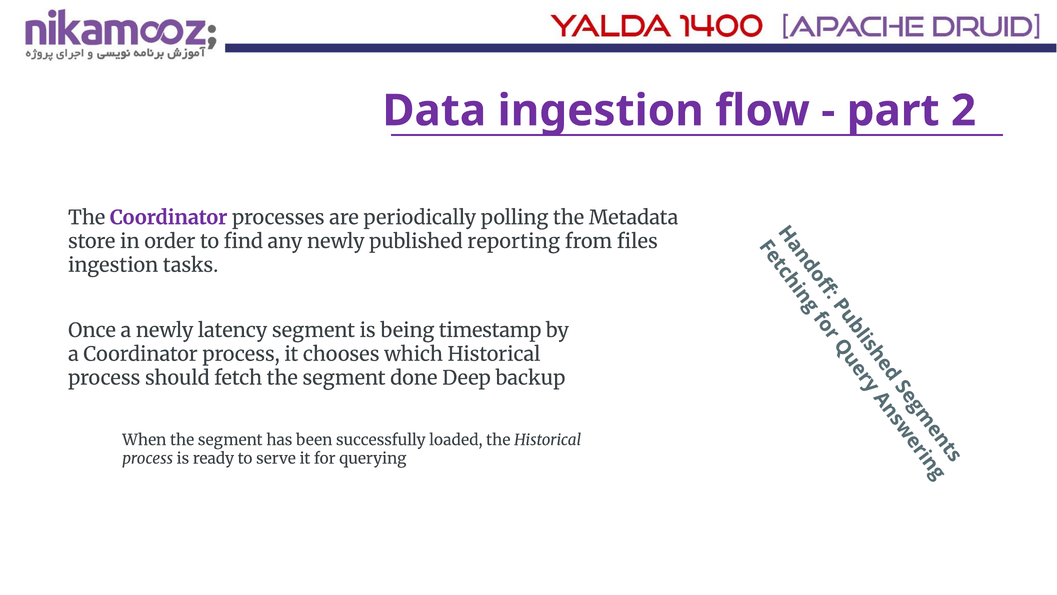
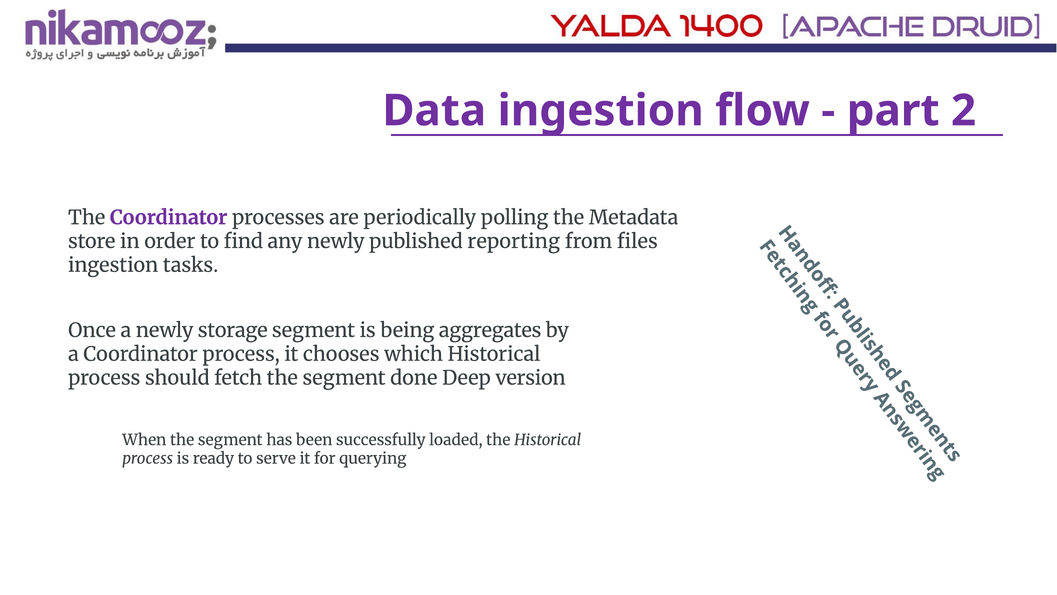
latency: latency -> storage
timestamp: timestamp -> aggregates
backup: backup -> version
